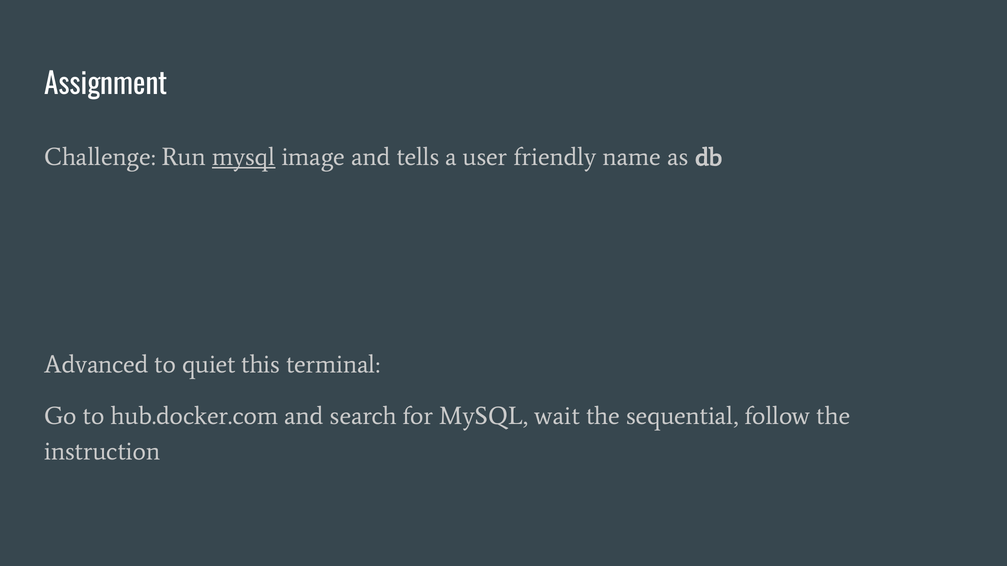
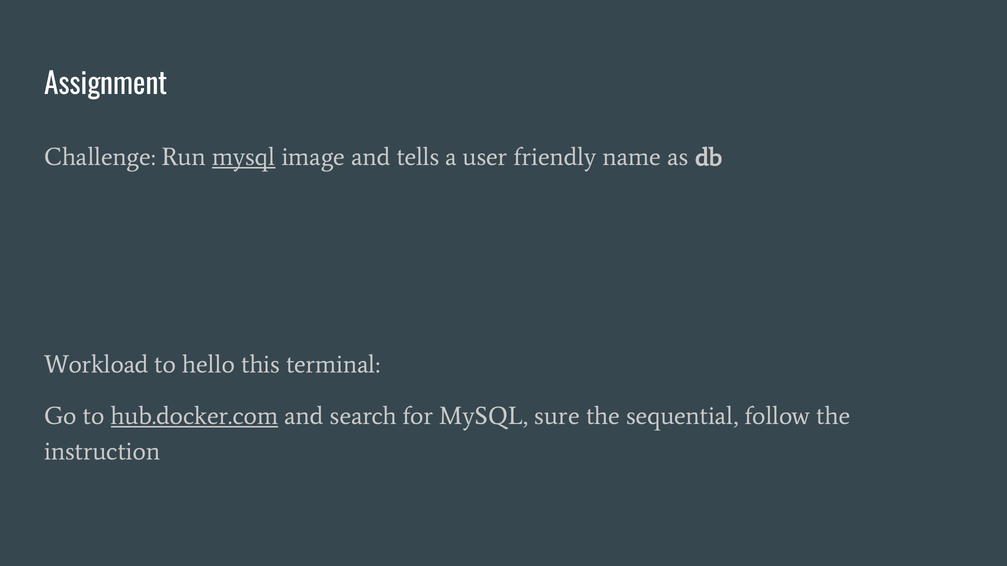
Advanced: Advanced -> Workload
quiet: quiet -> hello
hub.docker.com underline: none -> present
wait: wait -> sure
